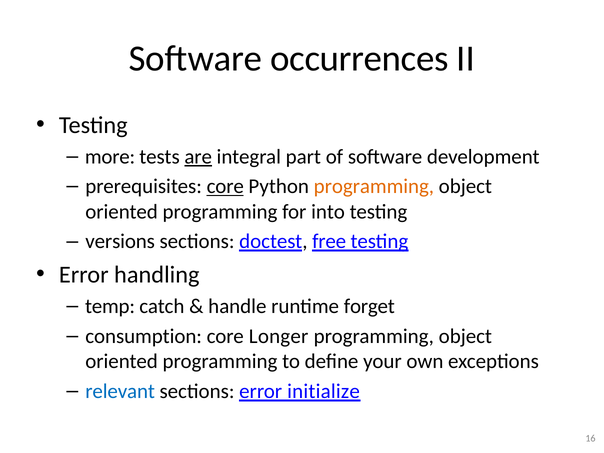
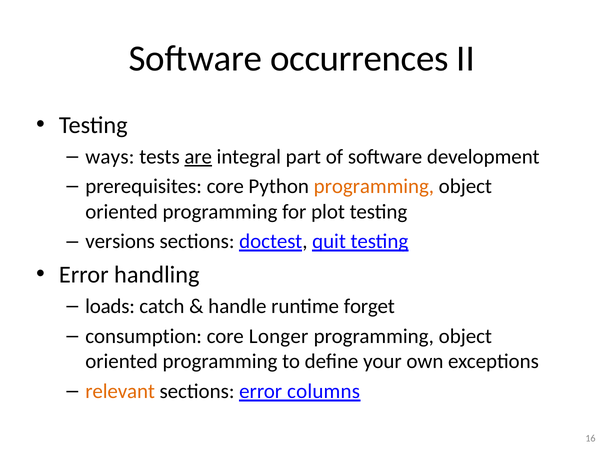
more: more -> ways
core at (225, 187) underline: present -> none
into: into -> plot
free: free -> quit
temp: temp -> loads
relevant colour: blue -> orange
initialize: initialize -> columns
